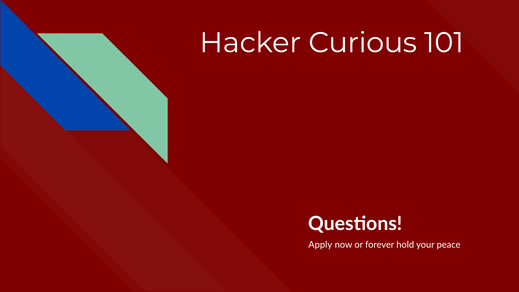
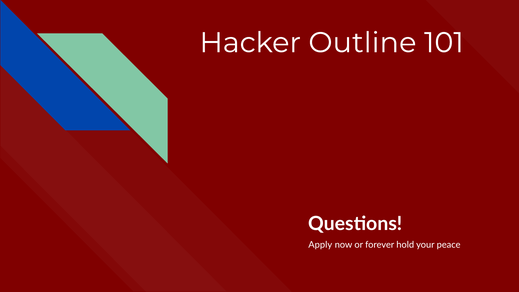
Curious: Curious -> Outline
